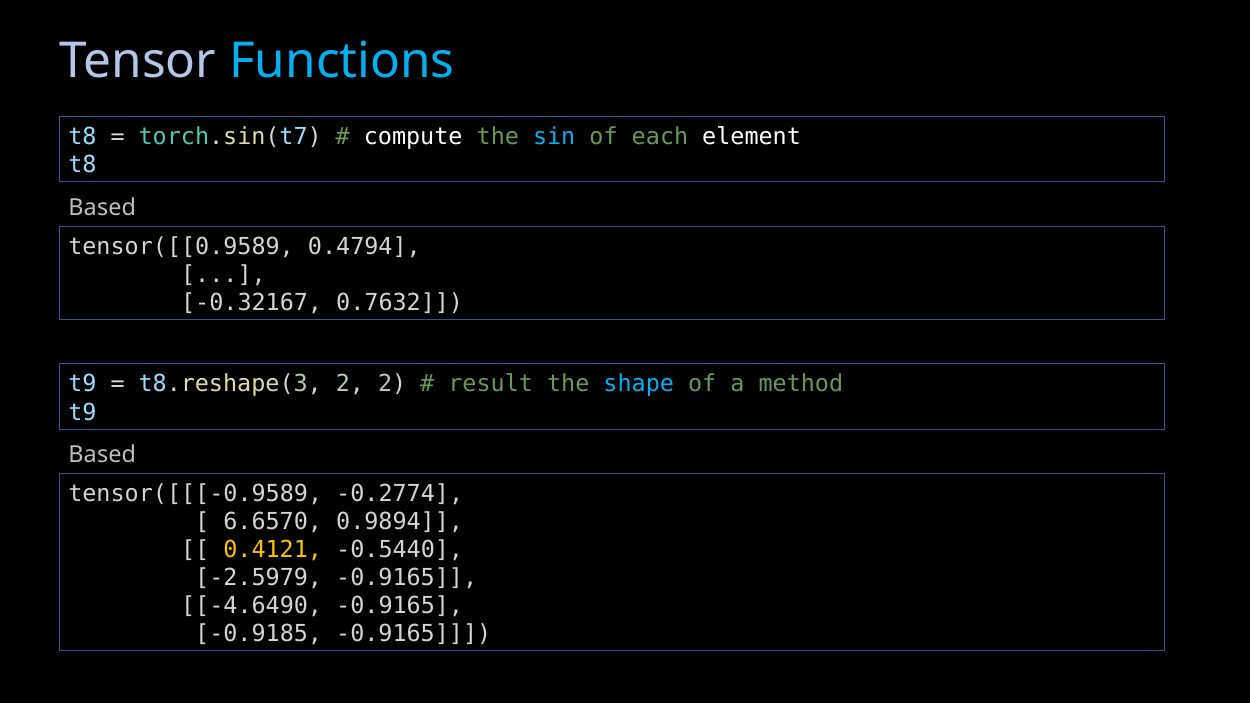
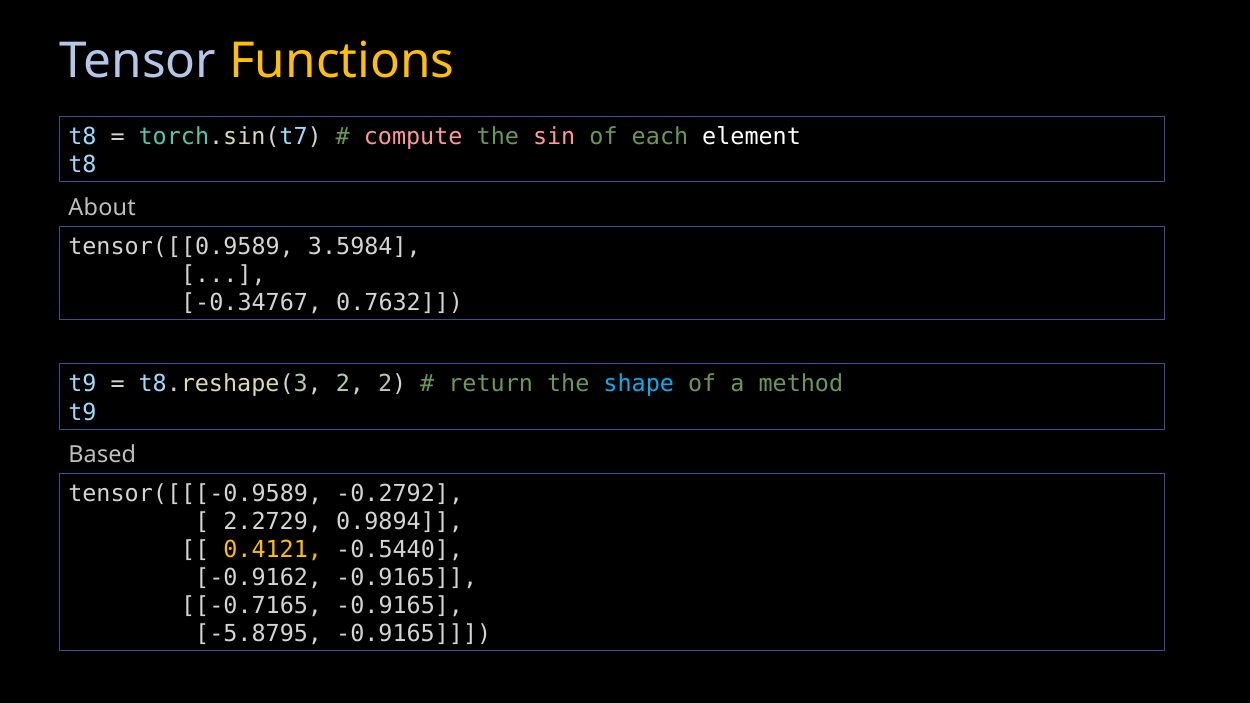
Functions colour: light blue -> yellow
compute colour: white -> pink
sin colour: light blue -> pink
Based at (102, 208): Based -> About
0.4794: 0.4794 -> 3.5984
-0.32167: -0.32167 -> -0.34767
result: result -> return
-0.2774: -0.2774 -> -0.2792
6.6570: 6.6570 -> 2.2729
-2.5979: -2.5979 -> -0.9162
-4.6490: -4.6490 -> -0.7165
-0.9185: -0.9185 -> -5.8795
